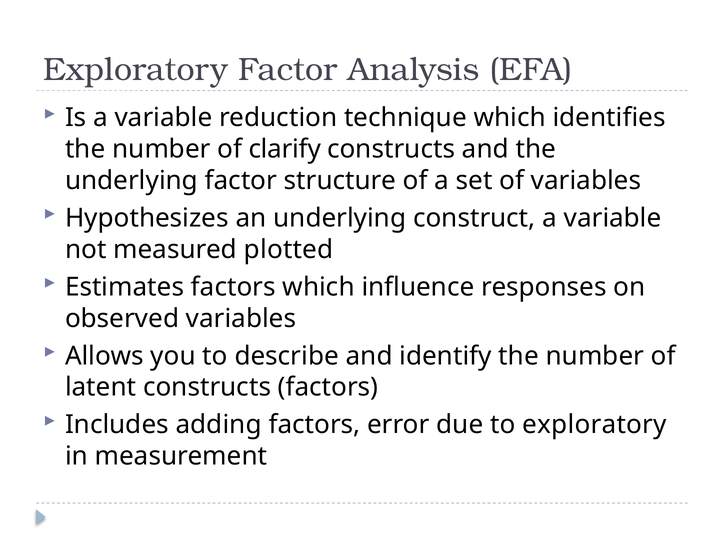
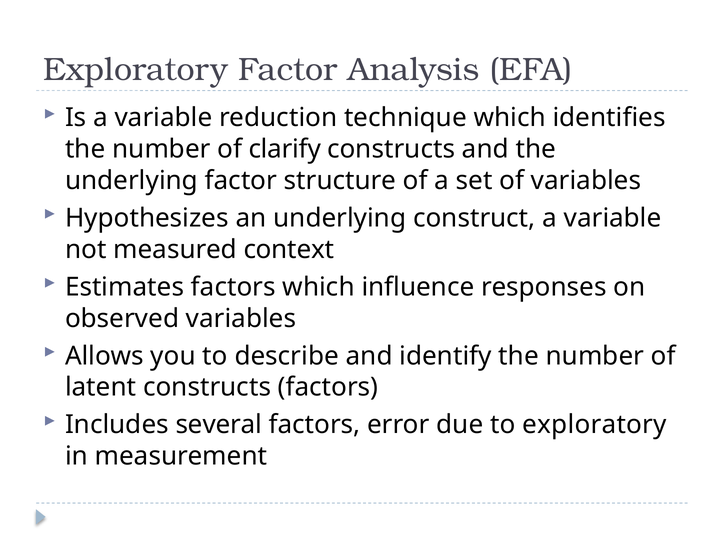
plotted: plotted -> context
adding: adding -> several
